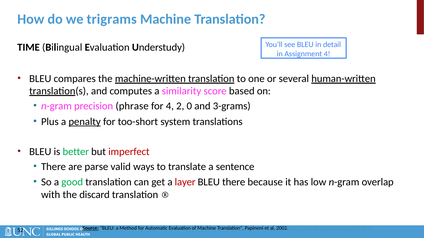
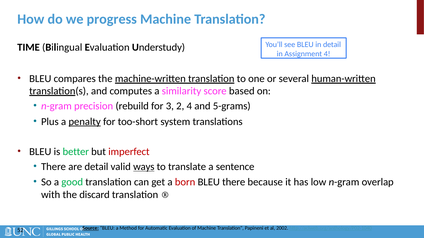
trigrams: trigrams -> progress
phrase: phrase -> rebuild
for 4: 4 -> 3
2 0: 0 -> 4
3-grams: 3-grams -> 5-grams
are parse: parse -> detail
ways underline: none -> present
layer: layer -> born
